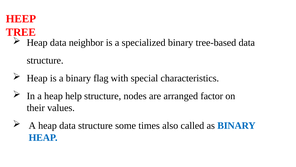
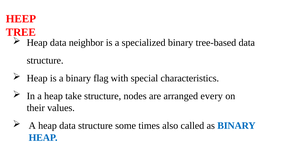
help: help -> take
factor: factor -> every
